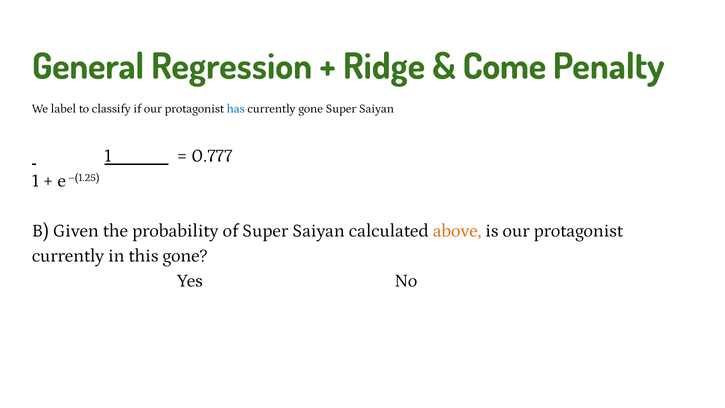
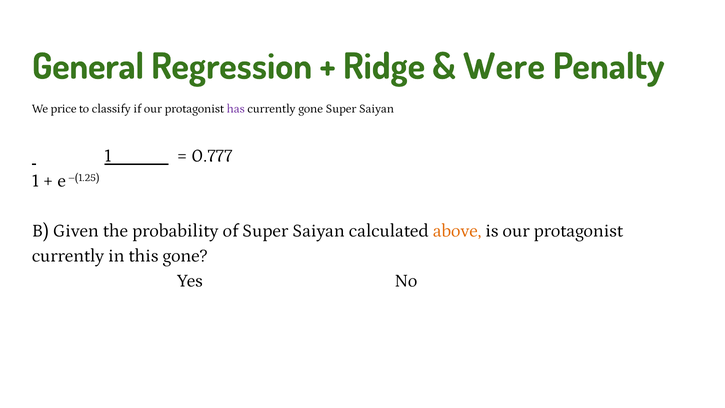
Come: Come -> Were
label: label -> price
has colour: blue -> purple
